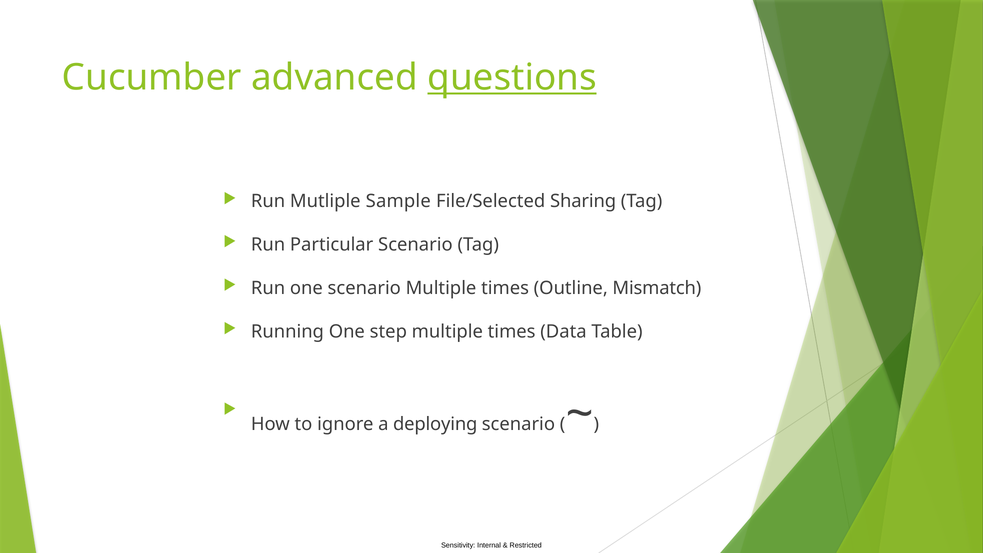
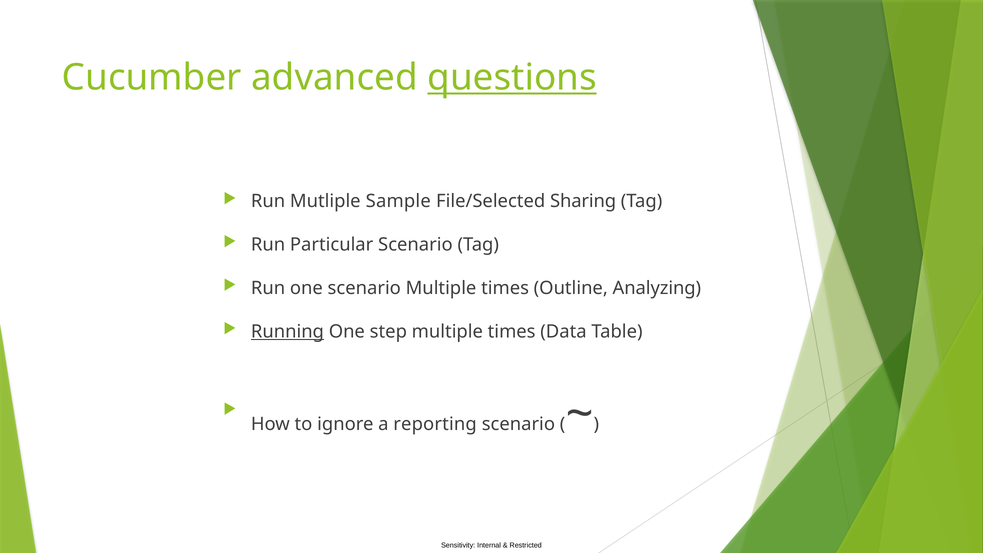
Mismatch: Mismatch -> Analyzing
Running underline: none -> present
deploying: deploying -> reporting
